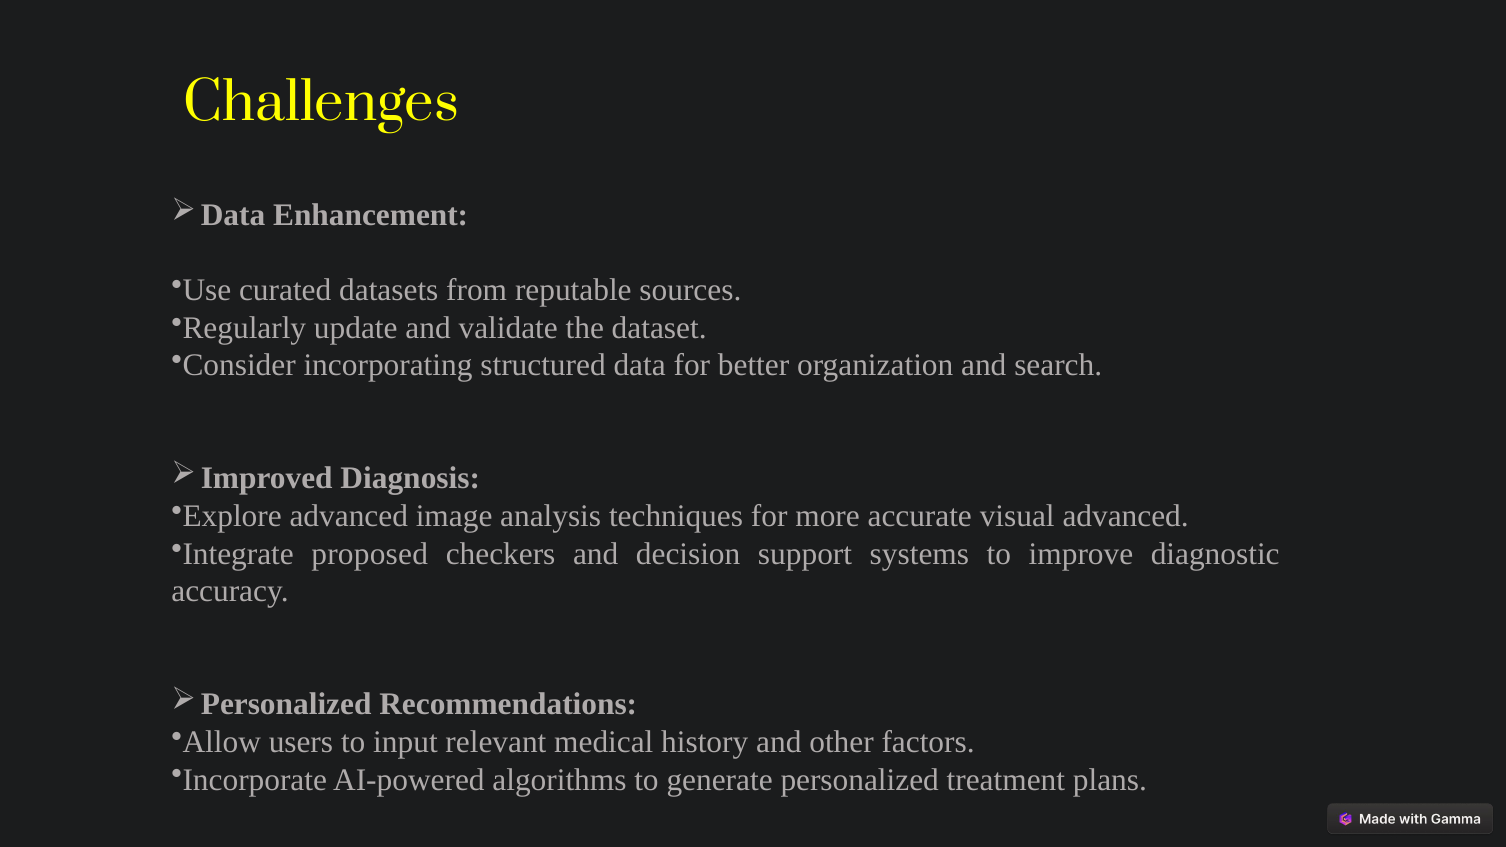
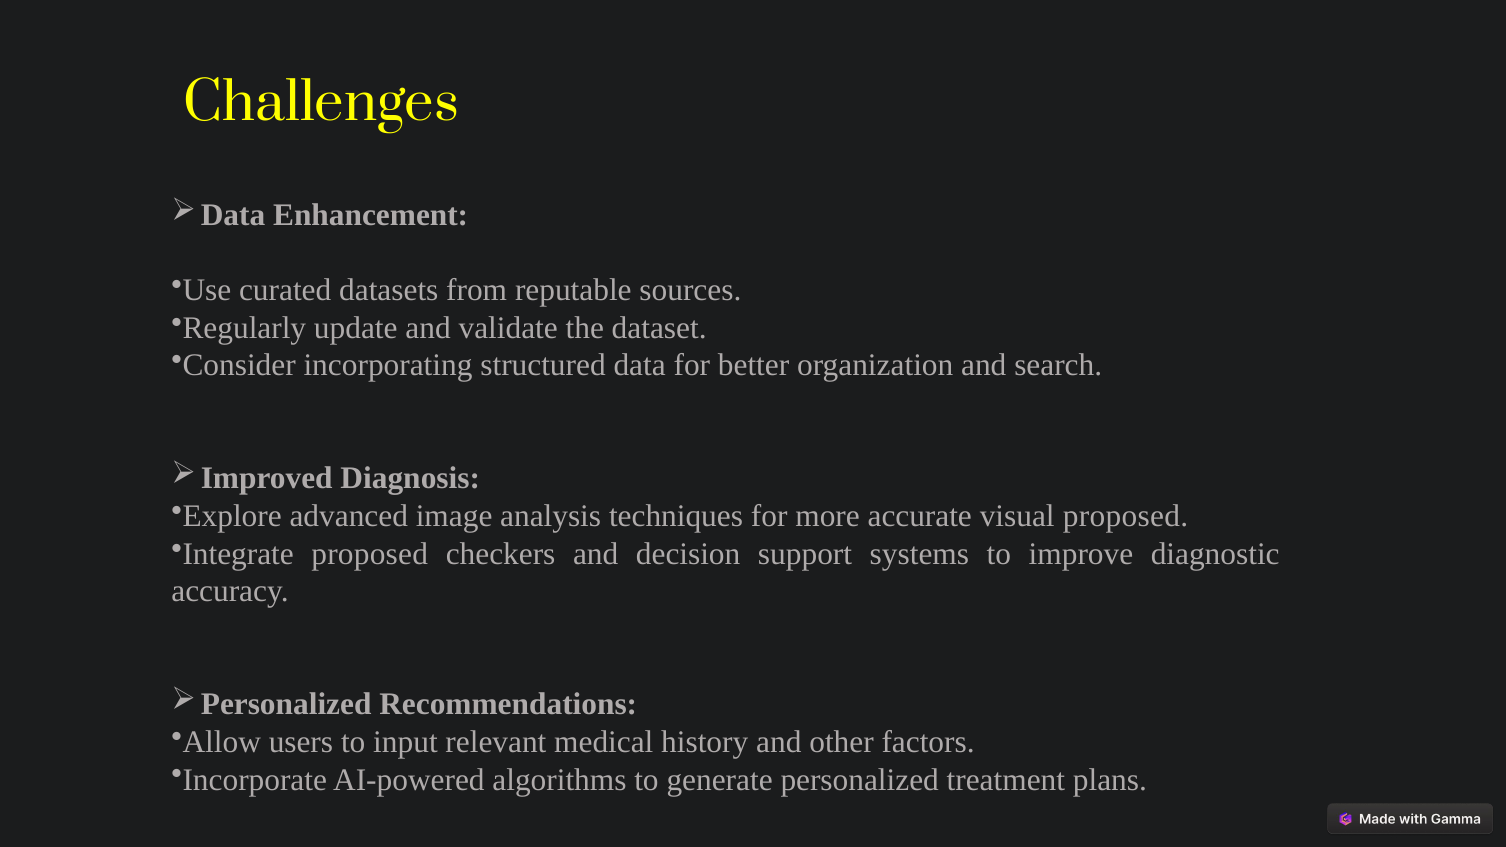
visual advanced: advanced -> proposed
